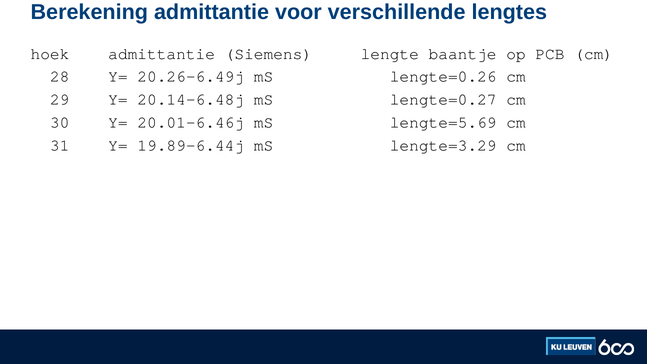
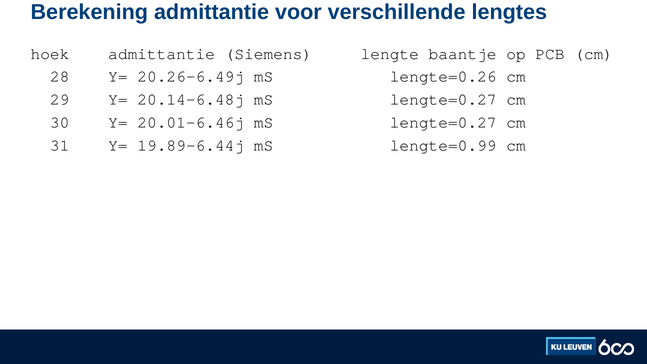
20.01-6.46j mS lengte=5.69: lengte=5.69 -> lengte=0.27
lengte=3.29: lengte=3.29 -> lengte=0.99
